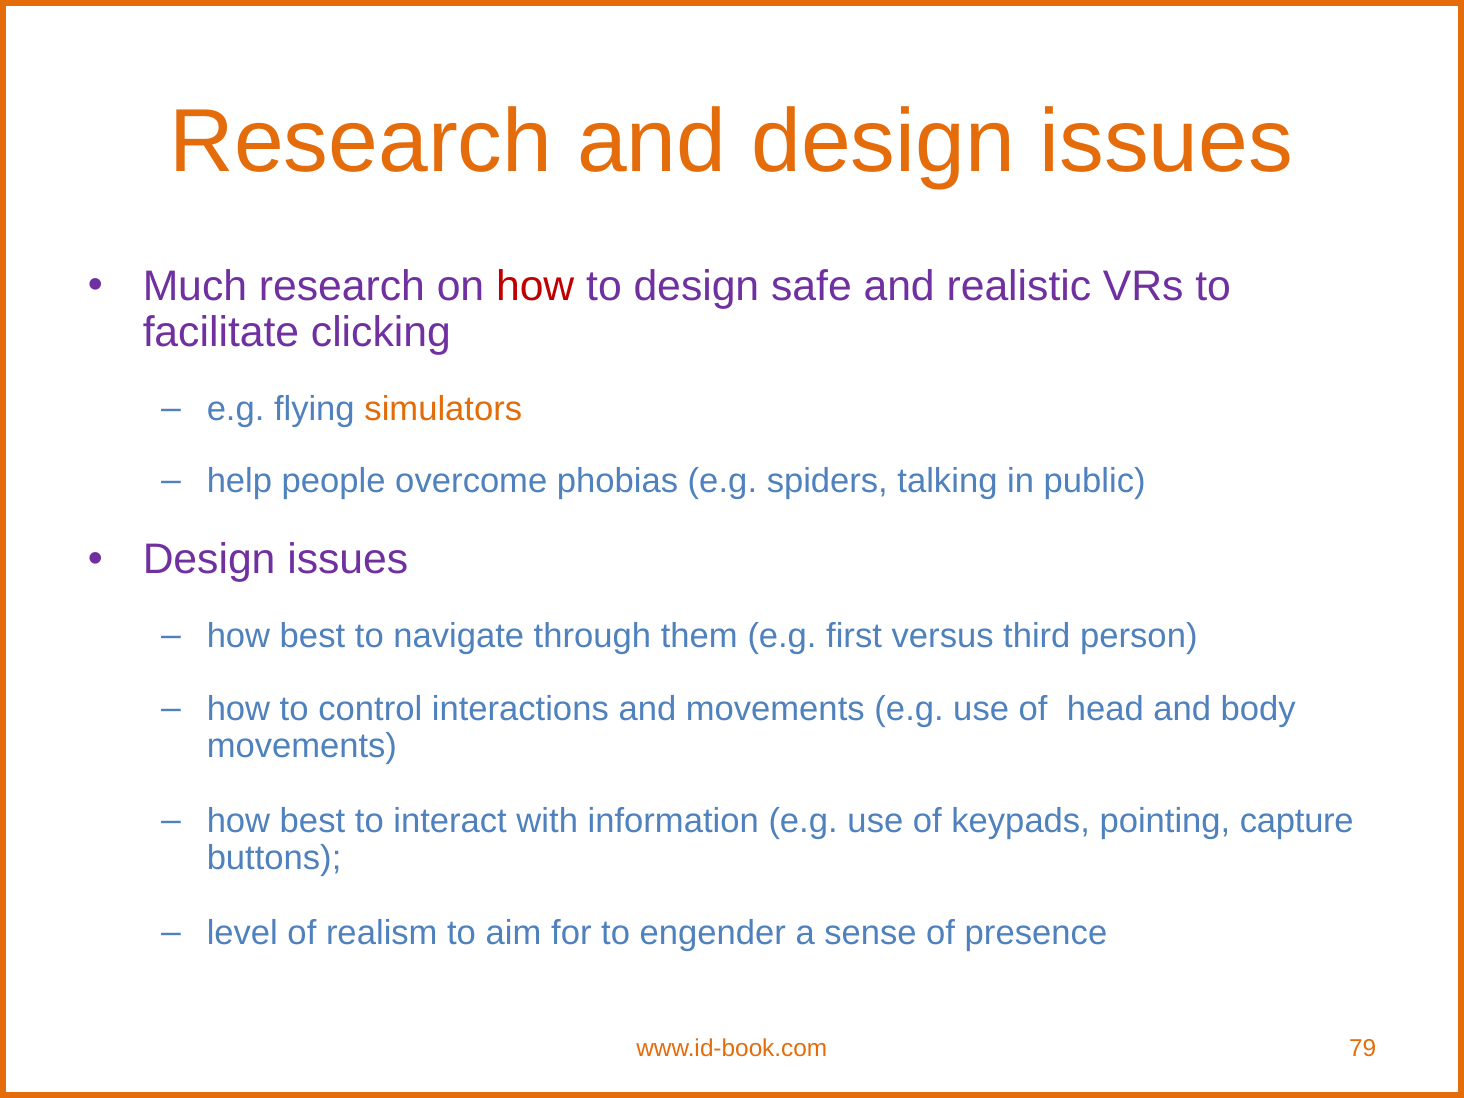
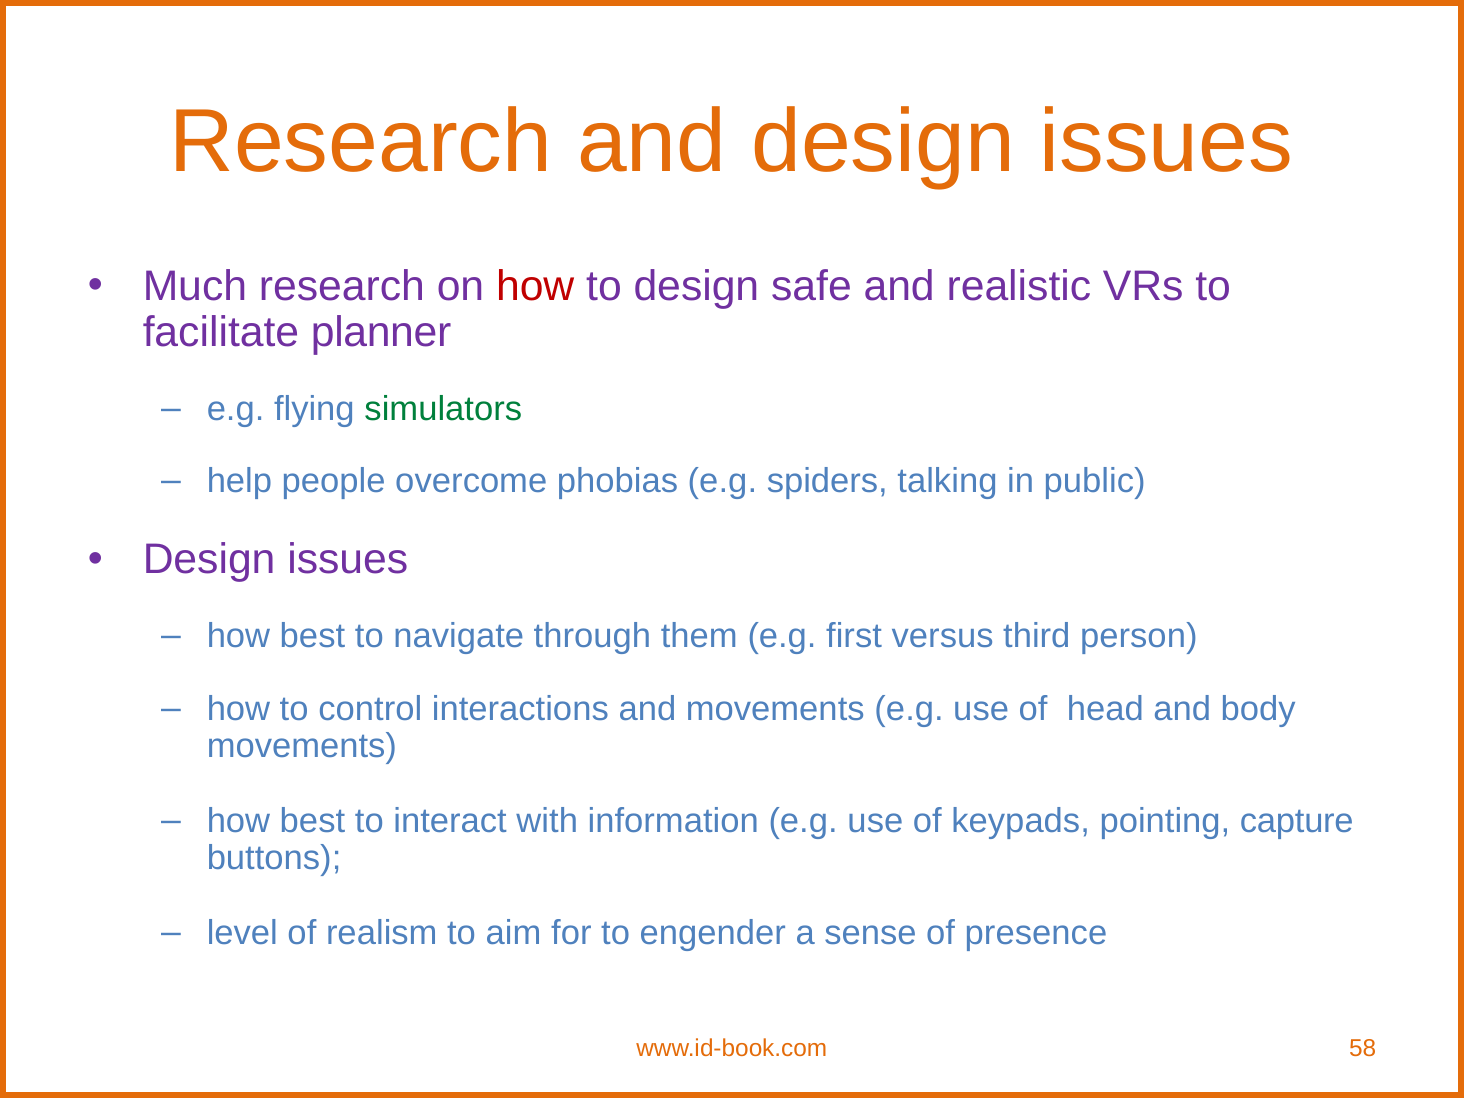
clicking: clicking -> planner
simulators colour: orange -> green
79: 79 -> 58
